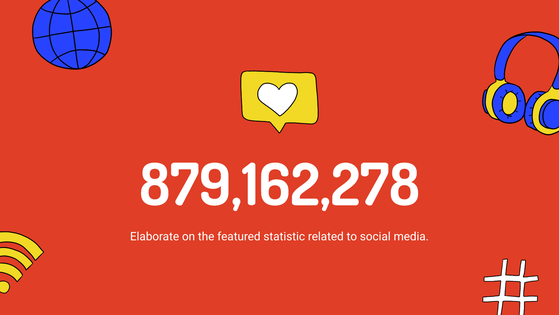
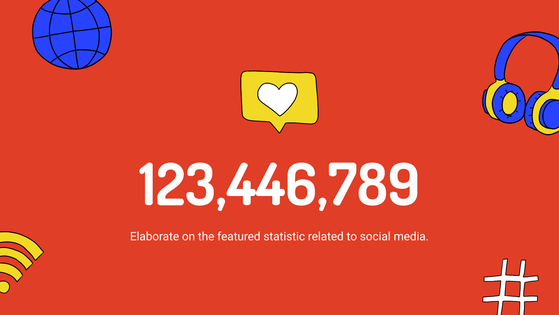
879,162,278: 879,162,278 -> 123,446,789
